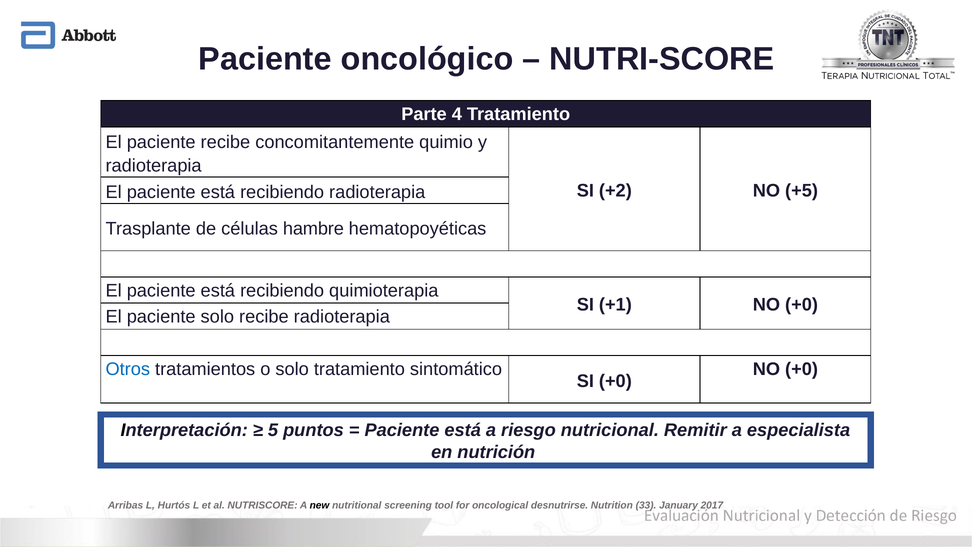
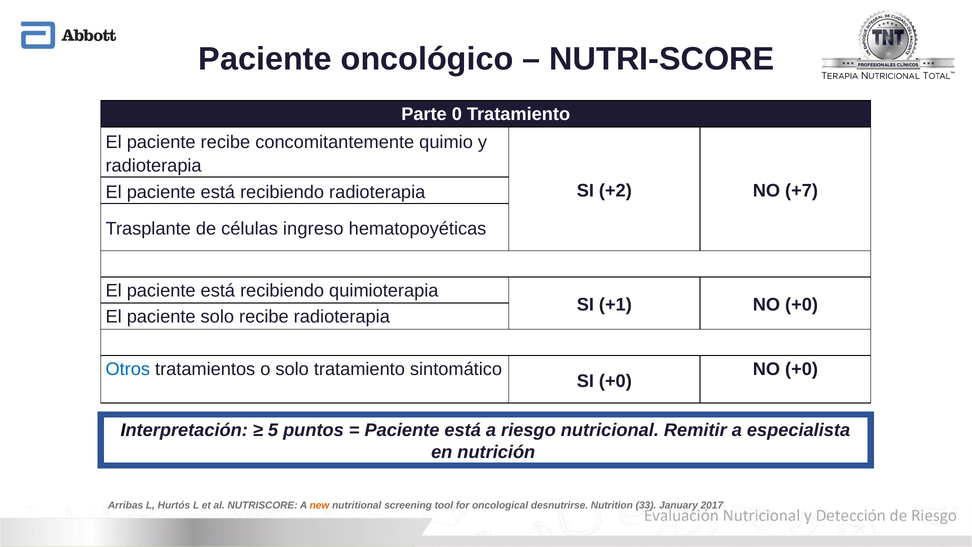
4: 4 -> 0
+5: +5 -> +7
hambre: hambre -> ingreso
new colour: black -> orange
